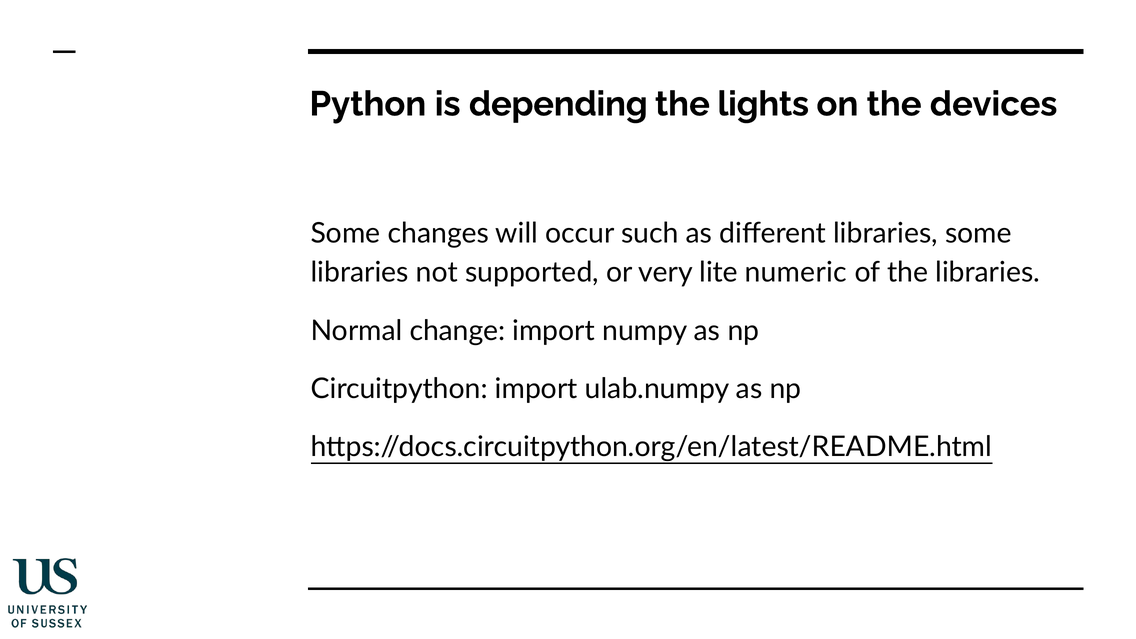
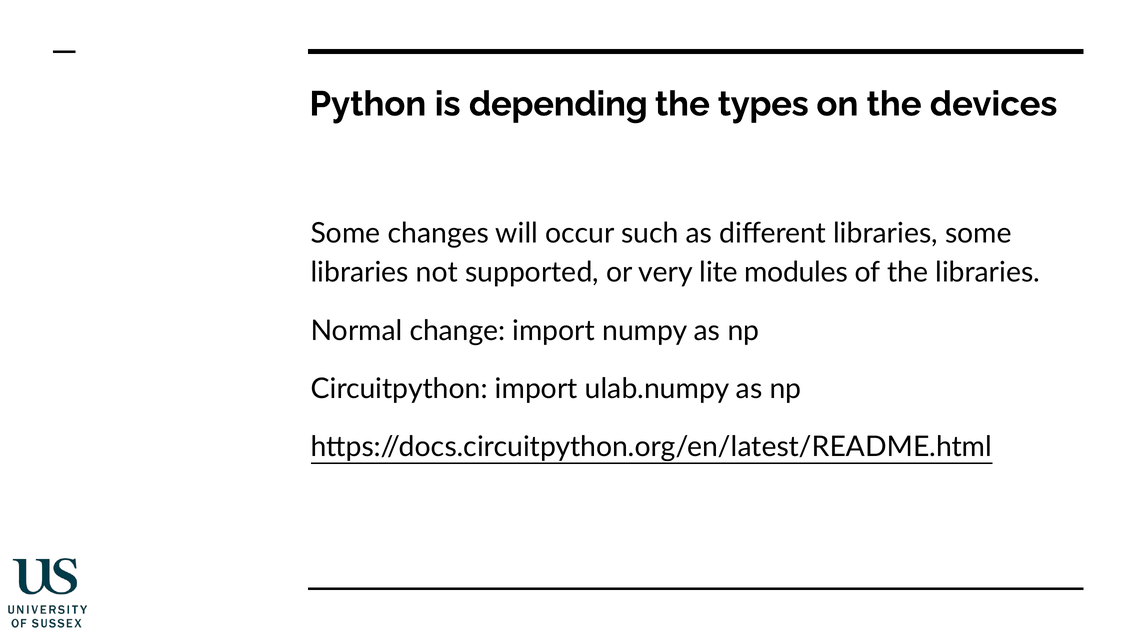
lights: lights -> types
numeric: numeric -> modules
